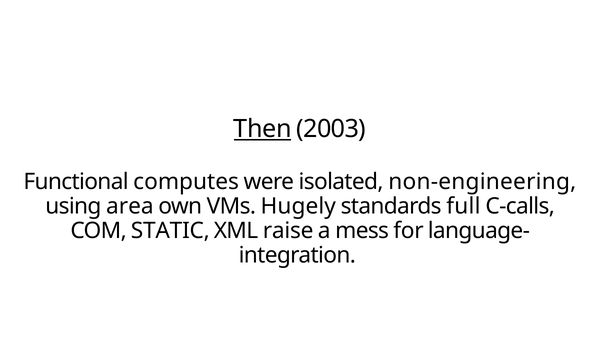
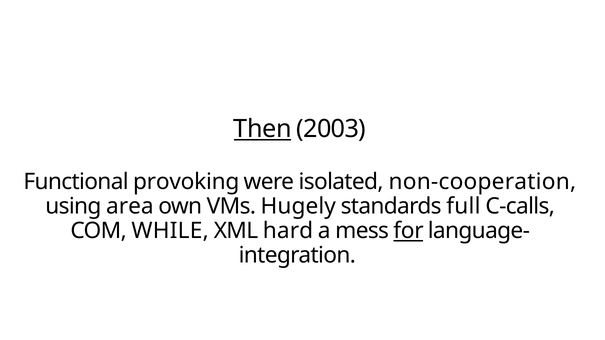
computes: computes -> provoking
non-engineering: non-engineering -> non-cooperation
STATIC: STATIC -> WHILE
raise: raise -> hard
for underline: none -> present
